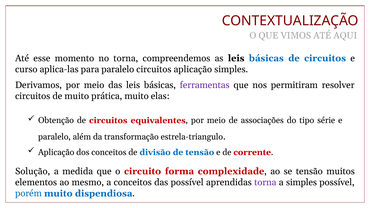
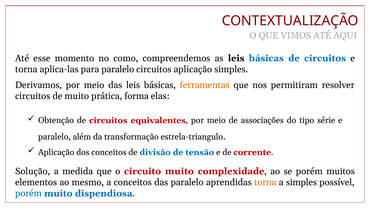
no torna: torna -> como
curso at (26, 69): curso -> torna
ferramentas colour: purple -> orange
prática muito: muito -> forma
circuito forma: forma -> muito
se tensão: tensão -> porém
das possível: possível -> paralelo
torna at (265, 182) colour: purple -> orange
